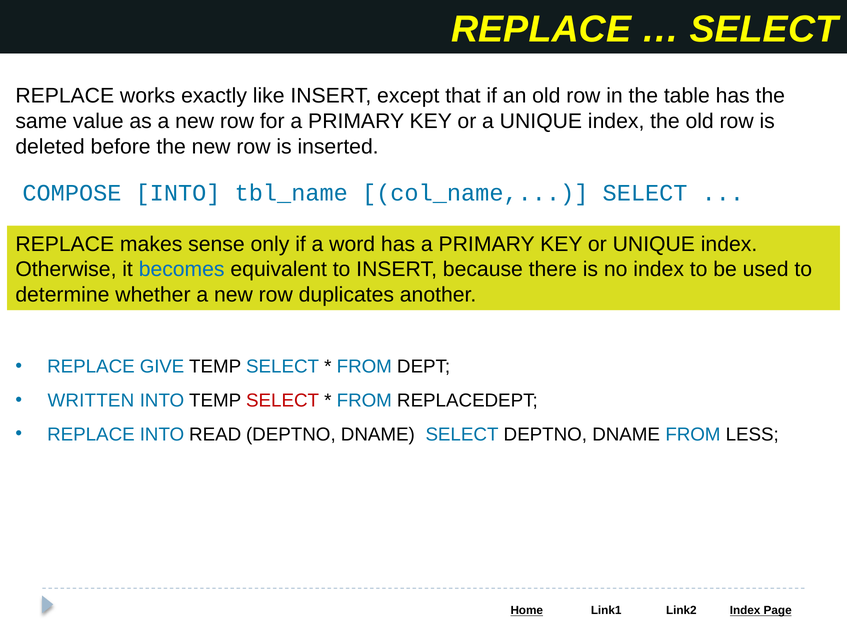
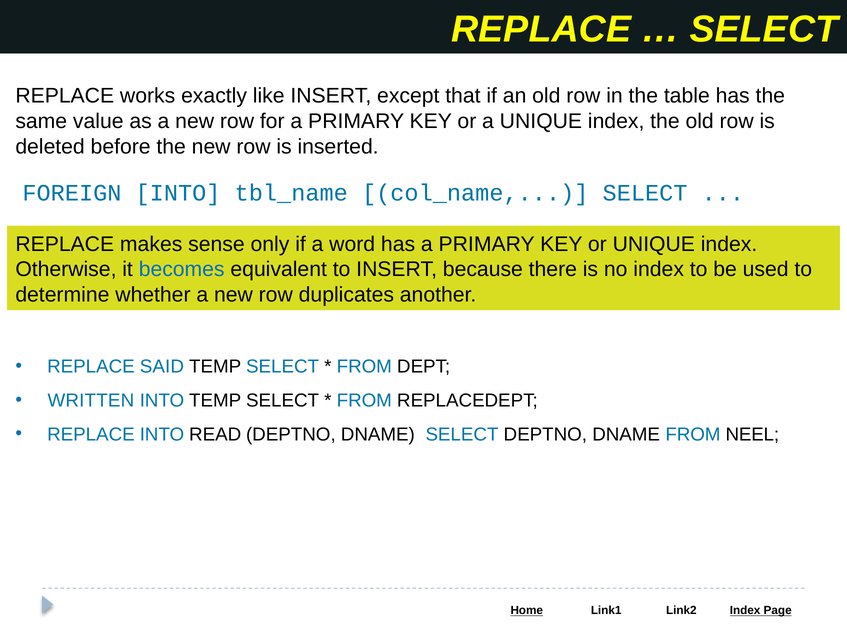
COMPOSE: COMPOSE -> FOREIGN
GIVE: GIVE -> SAID
SELECT at (283, 401) colour: red -> black
LESS: LESS -> NEEL
